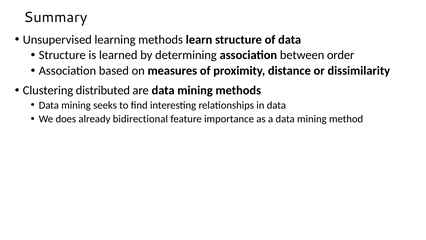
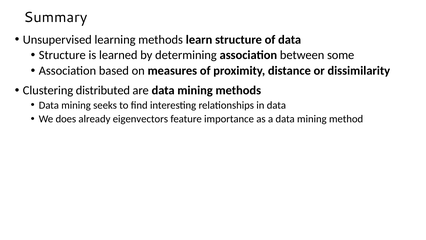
order: order -> some
bidirectional: bidirectional -> eigenvectors
